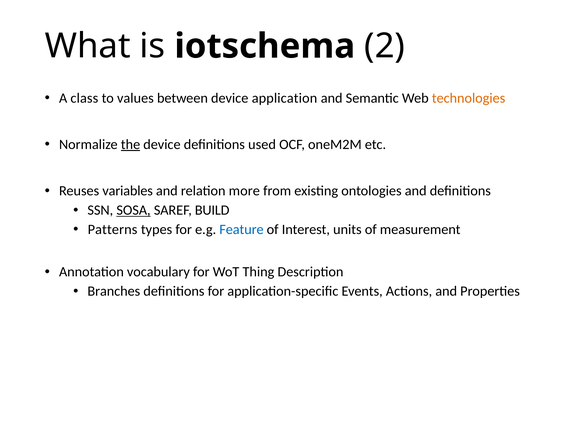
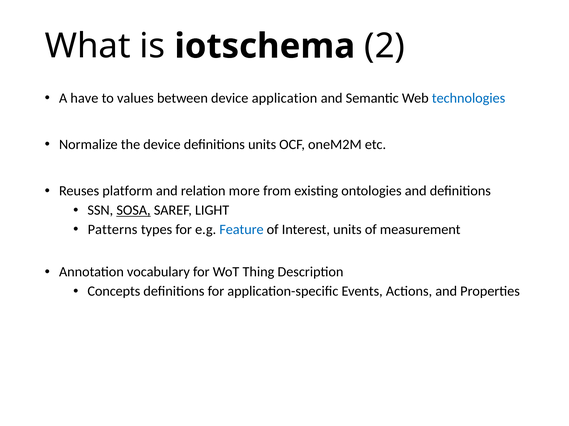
class: class -> have
technologies colour: orange -> blue
the underline: present -> none
definitions used: used -> units
variables: variables -> platform
BUILD: BUILD -> LIGHT
Branches: Branches -> Concepts
